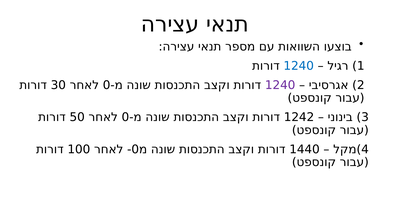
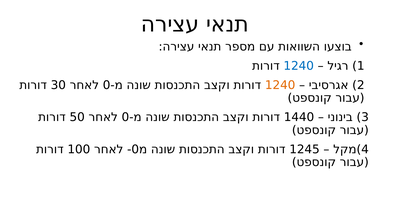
1240 at (280, 85) colour: purple -> orange
1242: 1242 -> 1440
1440: 1440 -> 1245
